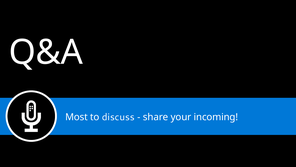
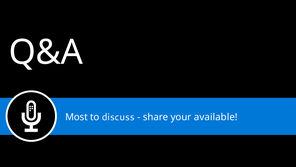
incoming: incoming -> available
